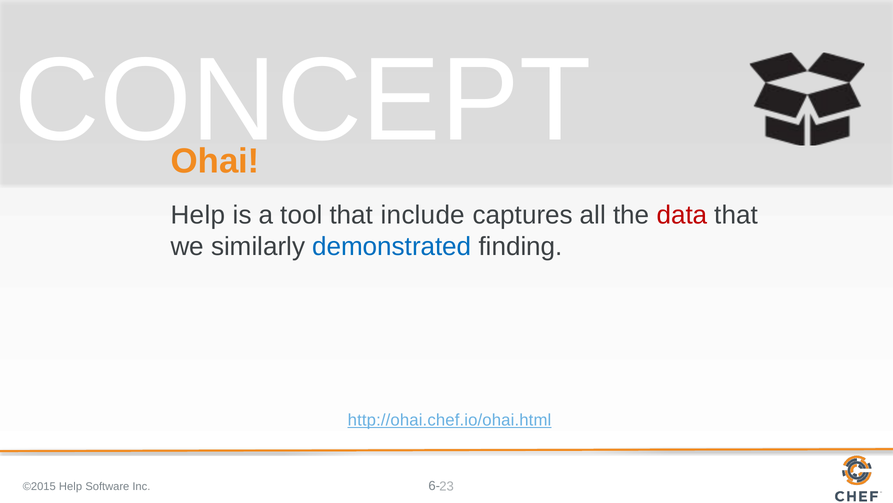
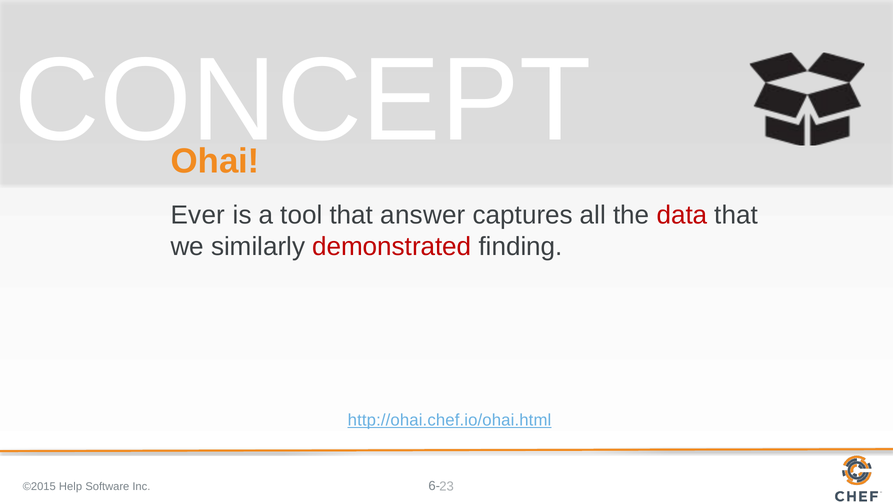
Help at (198, 215): Help -> Ever
include: include -> answer
demonstrated colour: blue -> red
